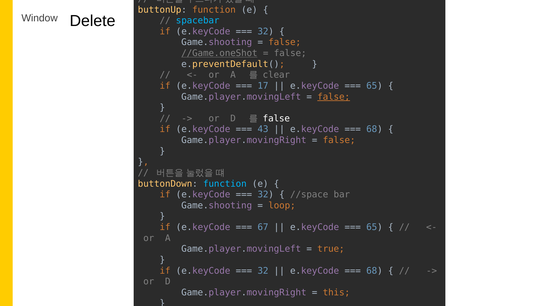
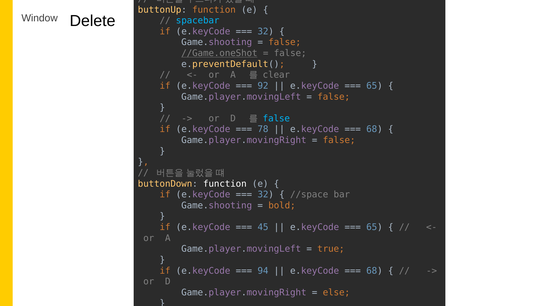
17: 17 -> 92
false at (334, 97) underline: present -> none
false at (276, 118) colour: white -> light blue
43: 43 -> 78
function at (225, 184) colour: light blue -> white
loop: loop -> bold
67: 67 -> 45
32 at (263, 271): 32 -> 94
this: this -> else
